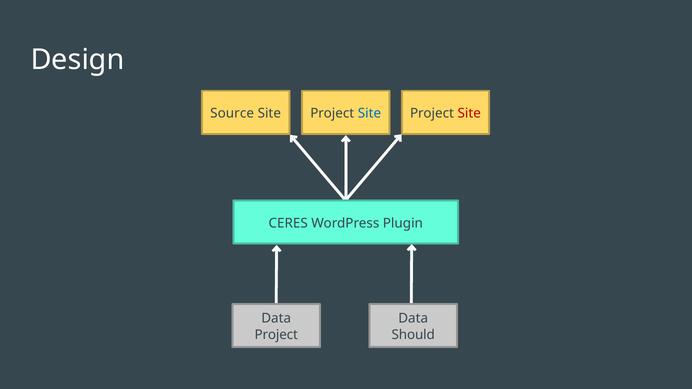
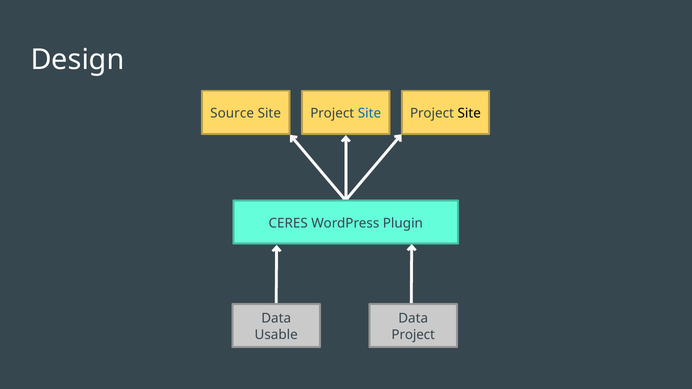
Site at (469, 113) colour: red -> black
Project at (276, 335): Project -> Usable
Should at (413, 335): Should -> Project
